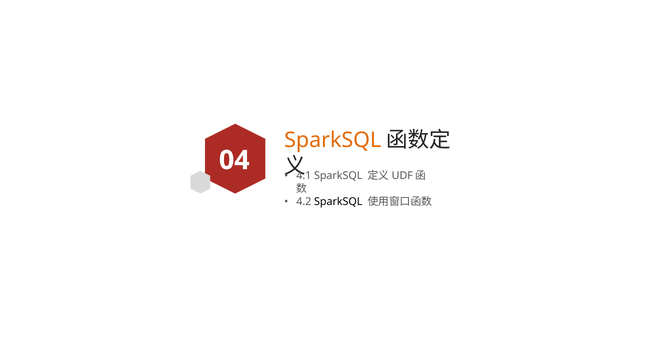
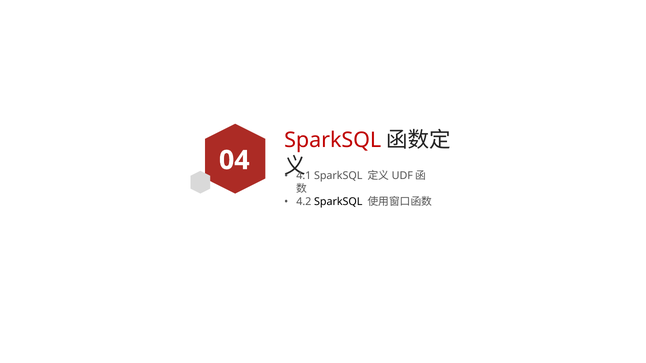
SparkSQL at (333, 140) colour: orange -> red
